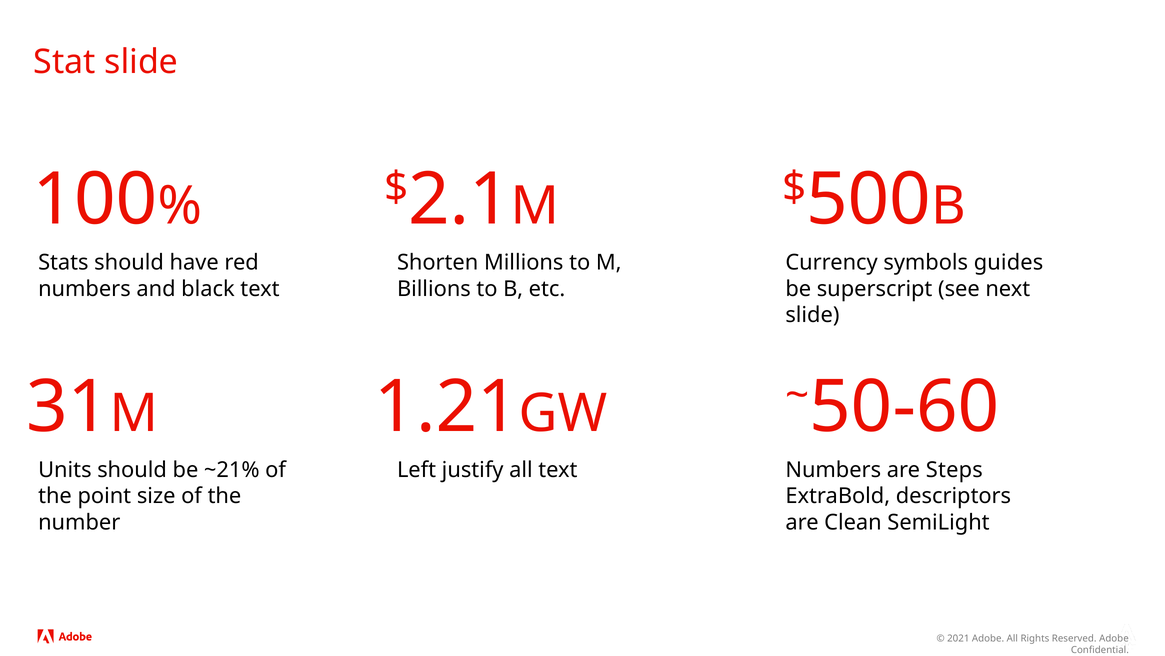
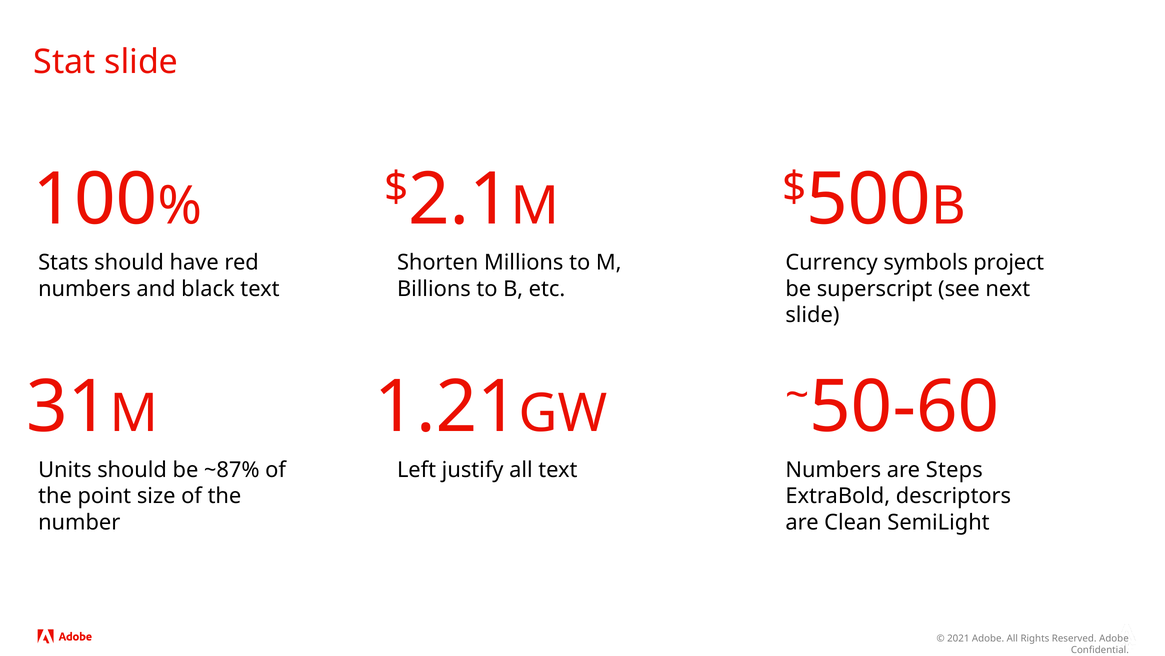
guides: guides -> project
~21%: ~21% -> ~87%
